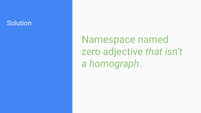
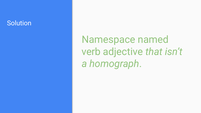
zero: zero -> verb
